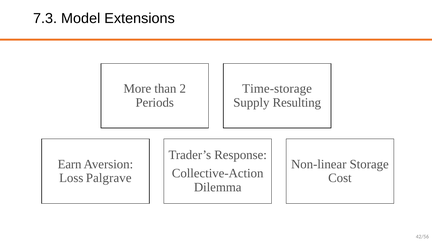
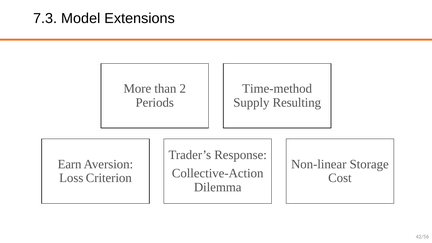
Time-storage: Time-storage -> Time-method
Palgrave: Palgrave -> Criterion
